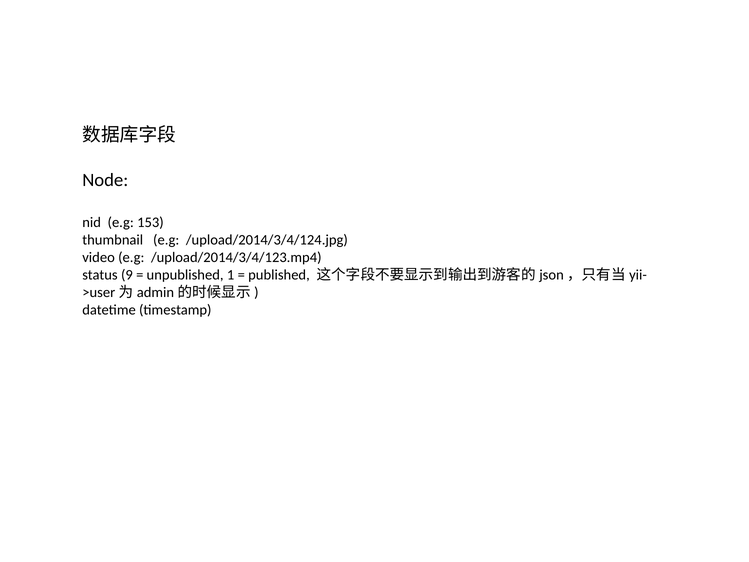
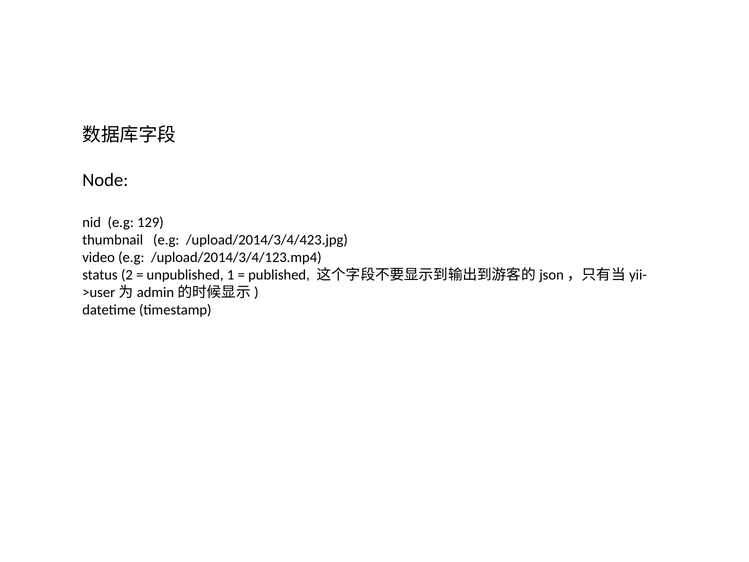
153: 153 -> 129
/upload/2014/3/4/124.jpg: /upload/2014/3/4/124.jpg -> /upload/2014/3/4/423.jpg
9: 9 -> 2
